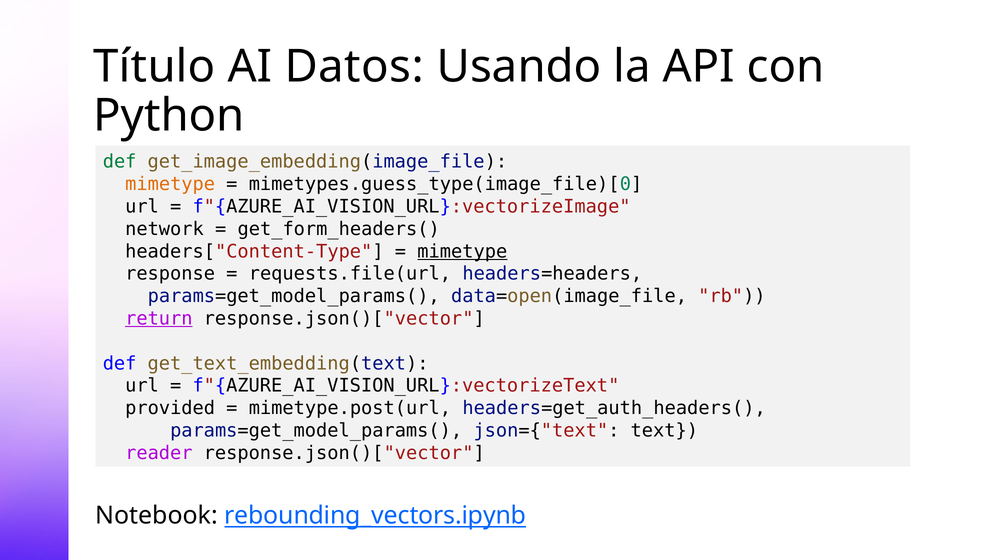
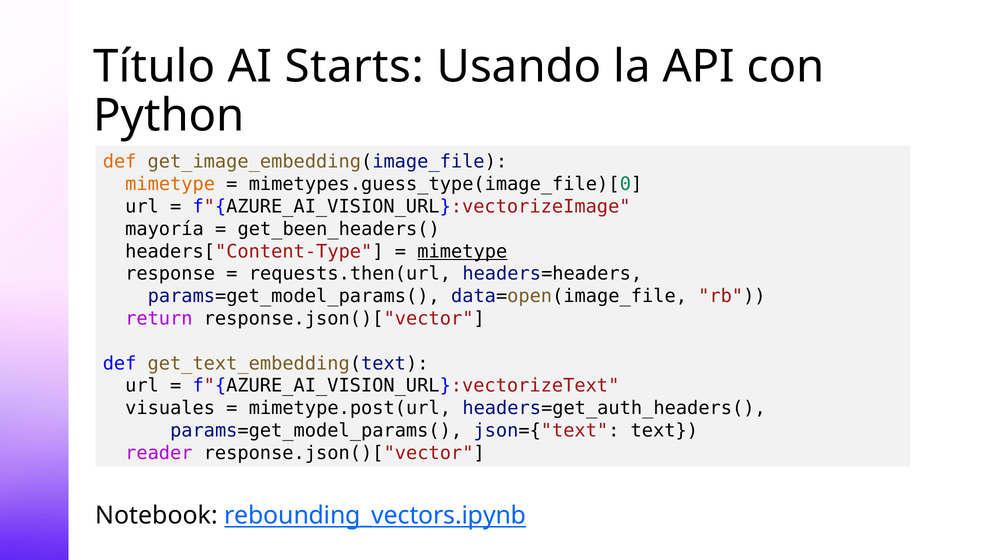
Datos: Datos -> Starts
def at (120, 162) colour: green -> orange
network: network -> mayoría
get_form_headers(: get_form_headers( -> get_been_headers(
requests.file(url: requests.file(url -> requests.then(url
return underline: present -> none
provided: provided -> visuales
